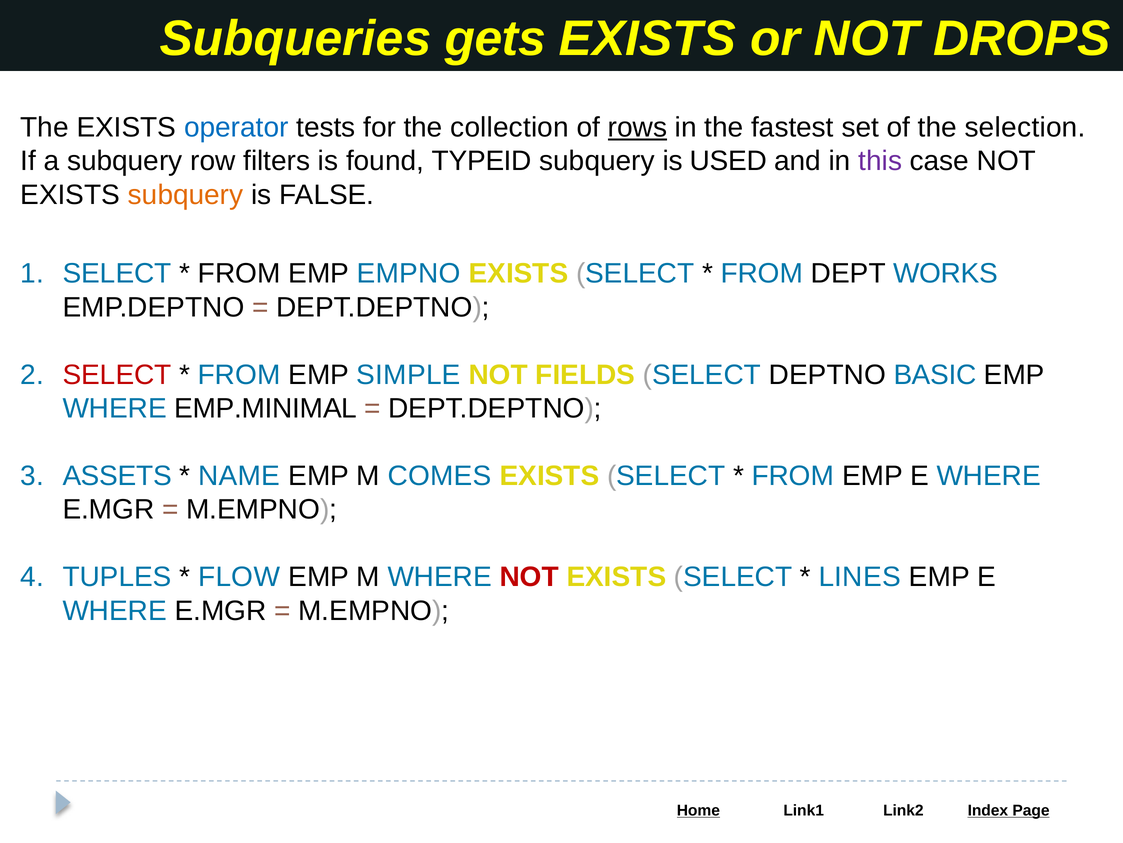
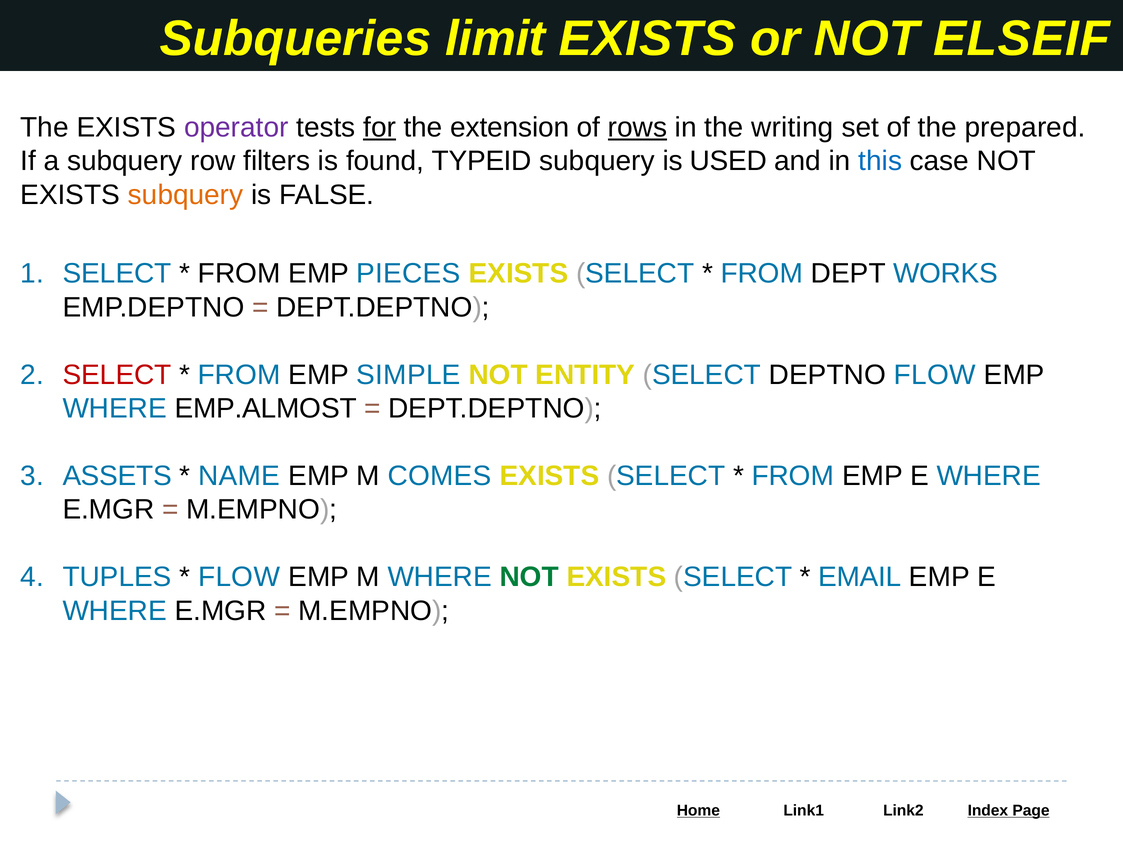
gets: gets -> limit
DROPS: DROPS -> ELSEIF
operator colour: blue -> purple
for underline: none -> present
collection: collection -> extension
fastest: fastest -> writing
selection: selection -> prepared
this colour: purple -> blue
EMPNO: EMPNO -> PIECES
FIELDS: FIELDS -> ENTITY
DEPTNO BASIC: BASIC -> FLOW
EMP.MINIMAL: EMP.MINIMAL -> EMP.ALMOST
NOT at (529, 577) colour: red -> green
LINES: LINES -> EMAIL
